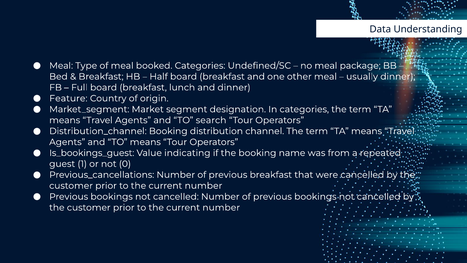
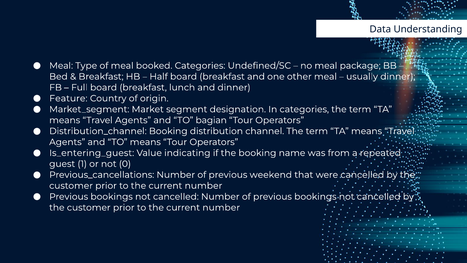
search: search -> bagian
Is_bookings_guest: Is_bookings_guest -> Is_entering_guest
previous breakfast: breakfast -> weekend
